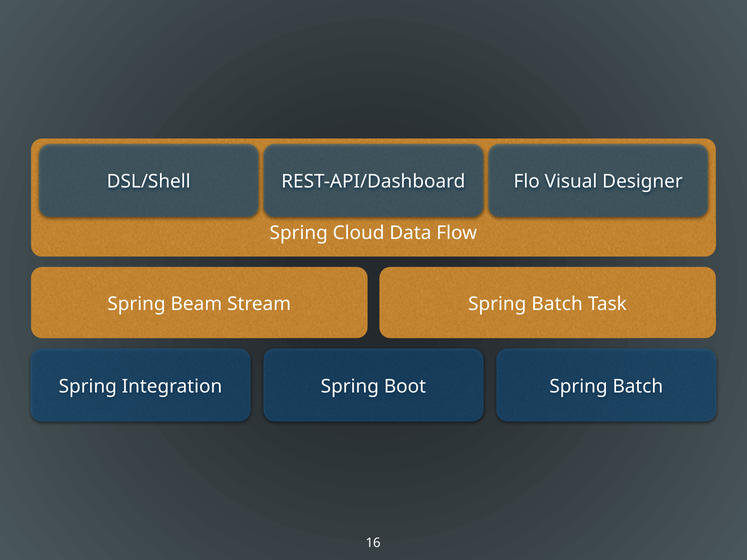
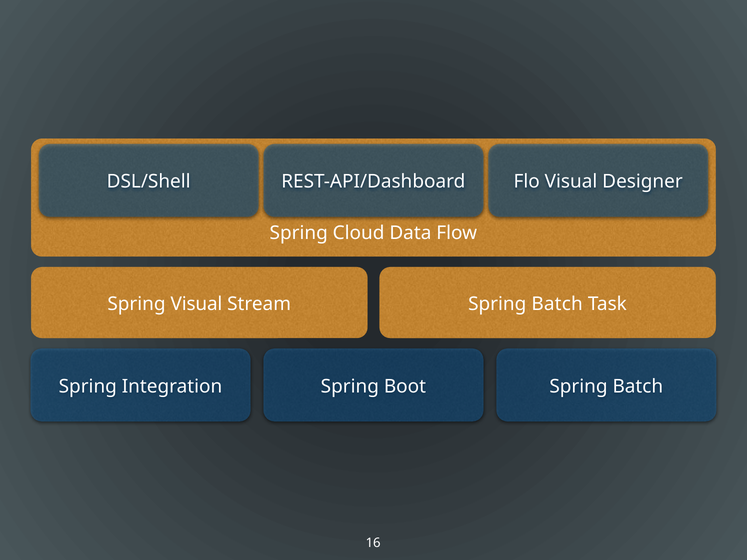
Spring Beam: Beam -> Visual
